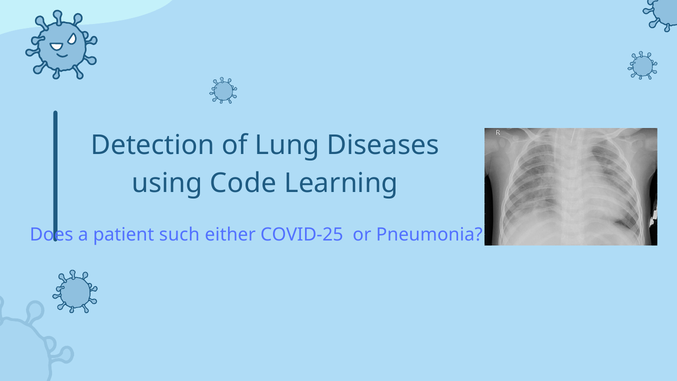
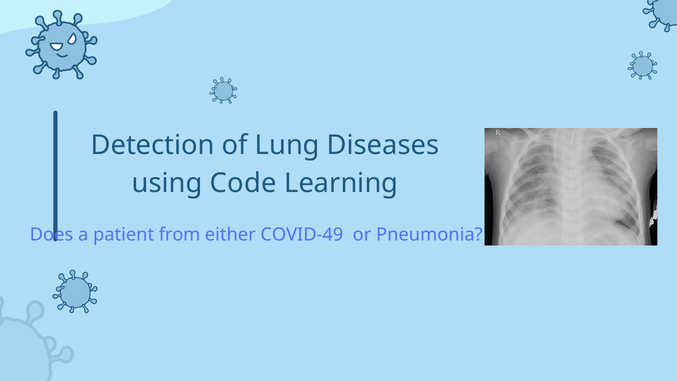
such: such -> from
COVID-25: COVID-25 -> COVID-49
